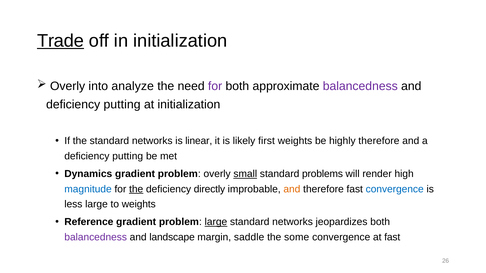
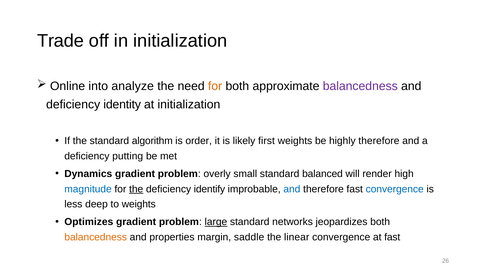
Trade underline: present -> none
Overly at (68, 86): Overly -> Online
for at (215, 86) colour: purple -> orange
putting at (122, 105): putting -> identity
the standard networks: networks -> algorithm
linear: linear -> order
small underline: present -> none
problems: problems -> balanced
directly: directly -> identify
and at (292, 189) colour: orange -> blue
less large: large -> deep
Reference: Reference -> Optimizes
balancedness at (96, 237) colour: purple -> orange
landscape: landscape -> properties
some: some -> linear
